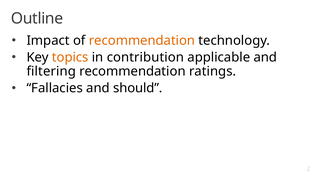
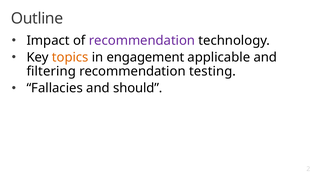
recommendation at (142, 41) colour: orange -> purple
contribution: contribution -> engagement
ratings: ratings -> testing
